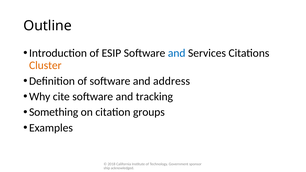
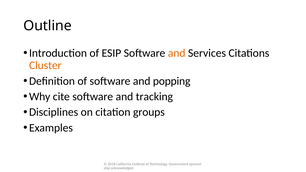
and at (177, 53) colour: blue -> orange
address: address -> popping
Something: Something -> Disciplines
